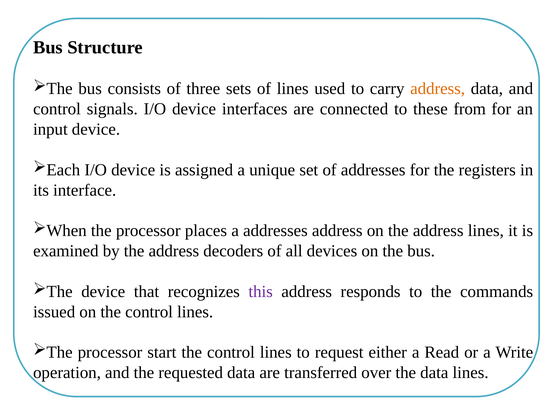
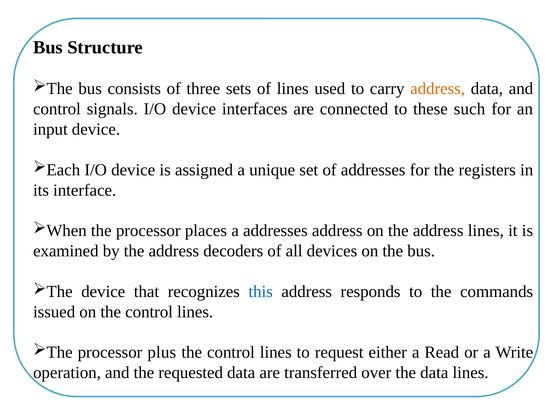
from: from -> such
this colour: purple -> blue
start: start -> plus
